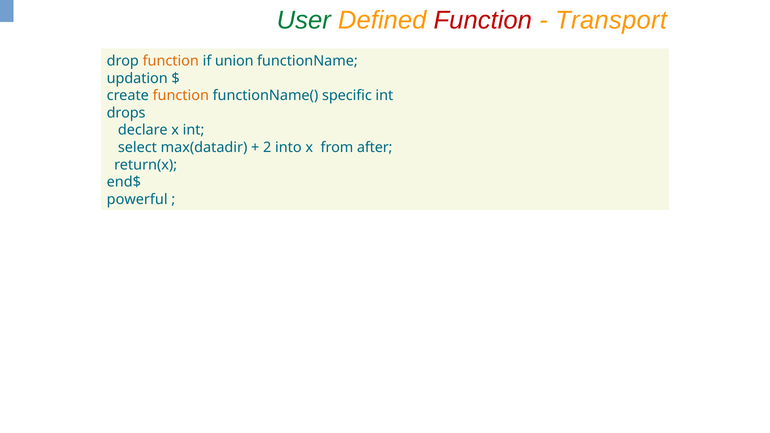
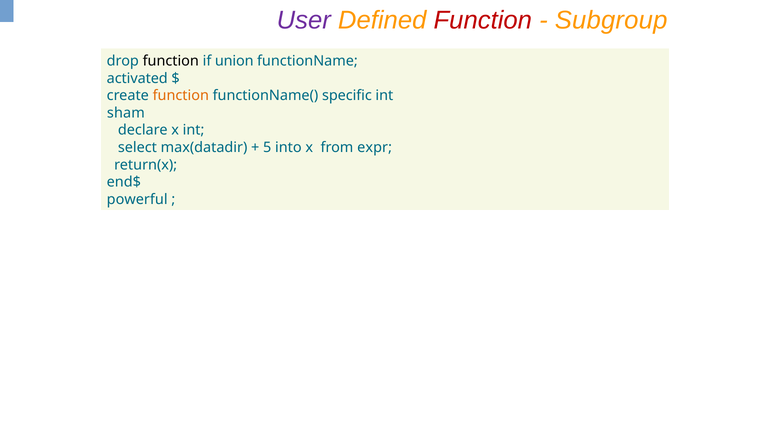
User colour: green -> purple
Transport: Transport -> Subgroup
function at (171, 61) colour: orange -> black
updation: updation -> activated
drops: drops -> sham
2: 2 -> 5
after: after -> expr
